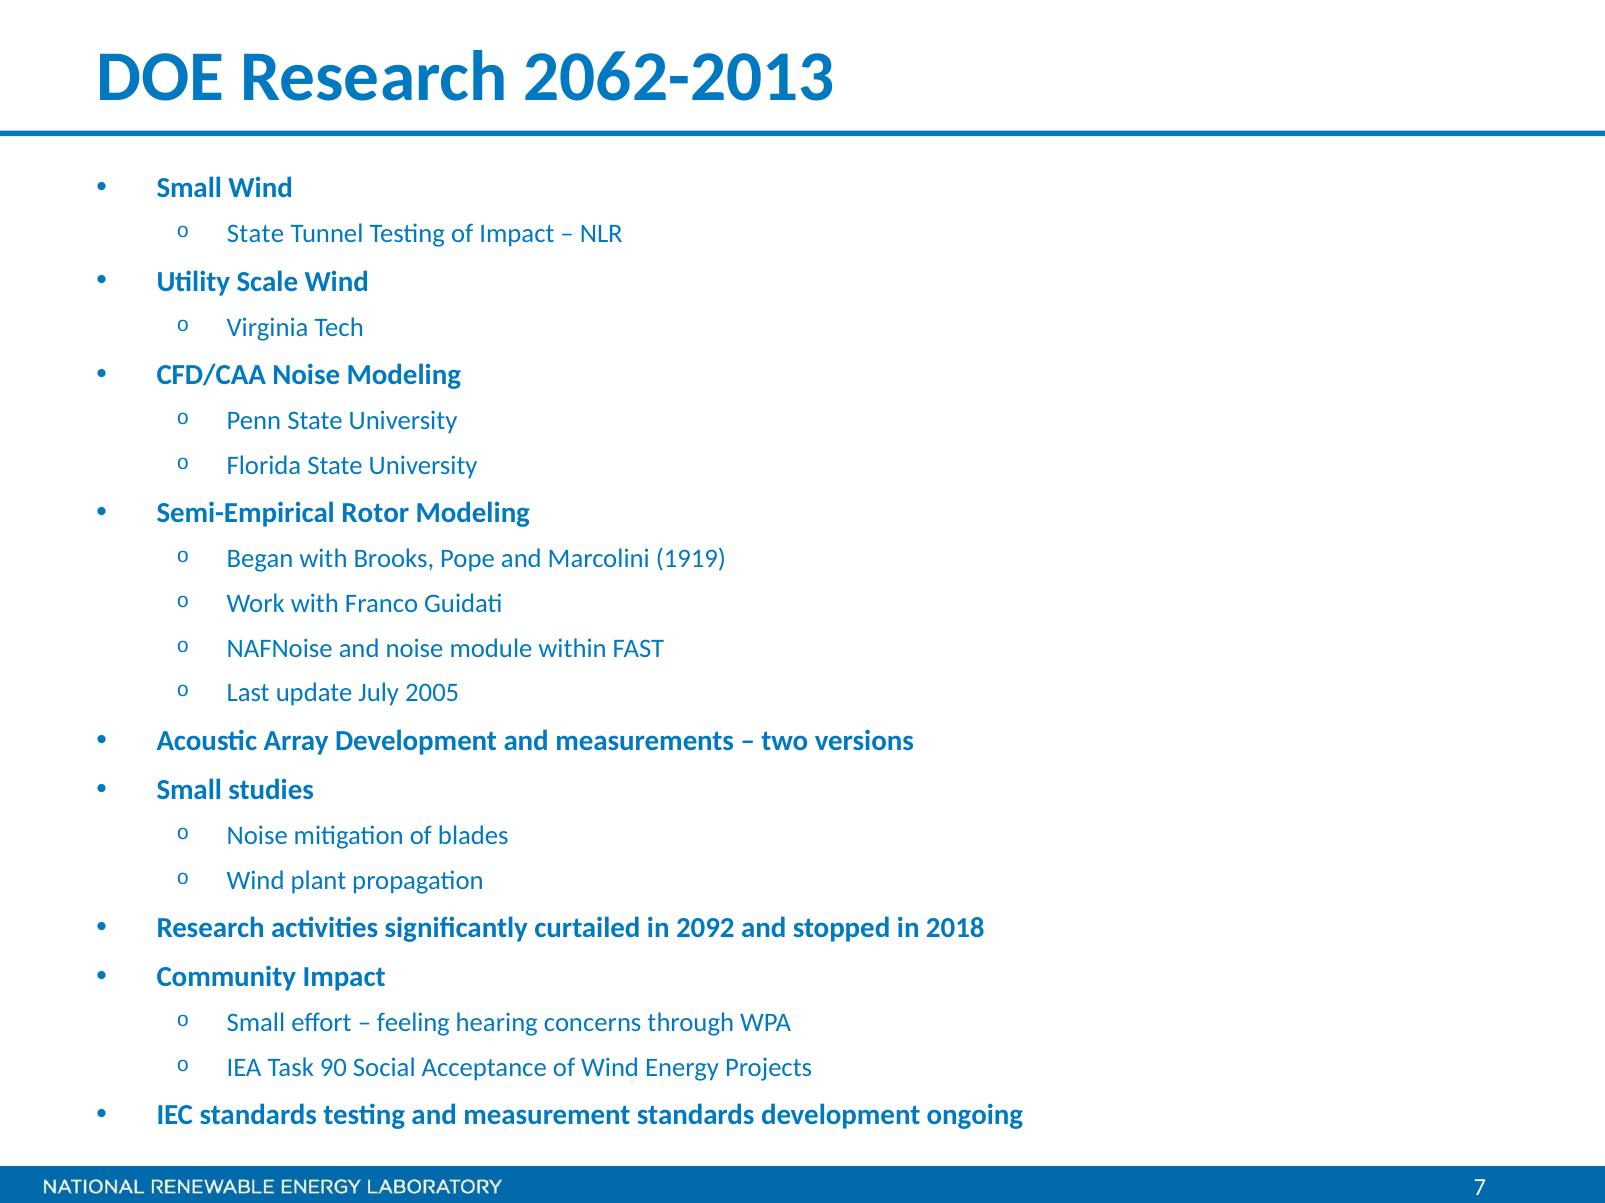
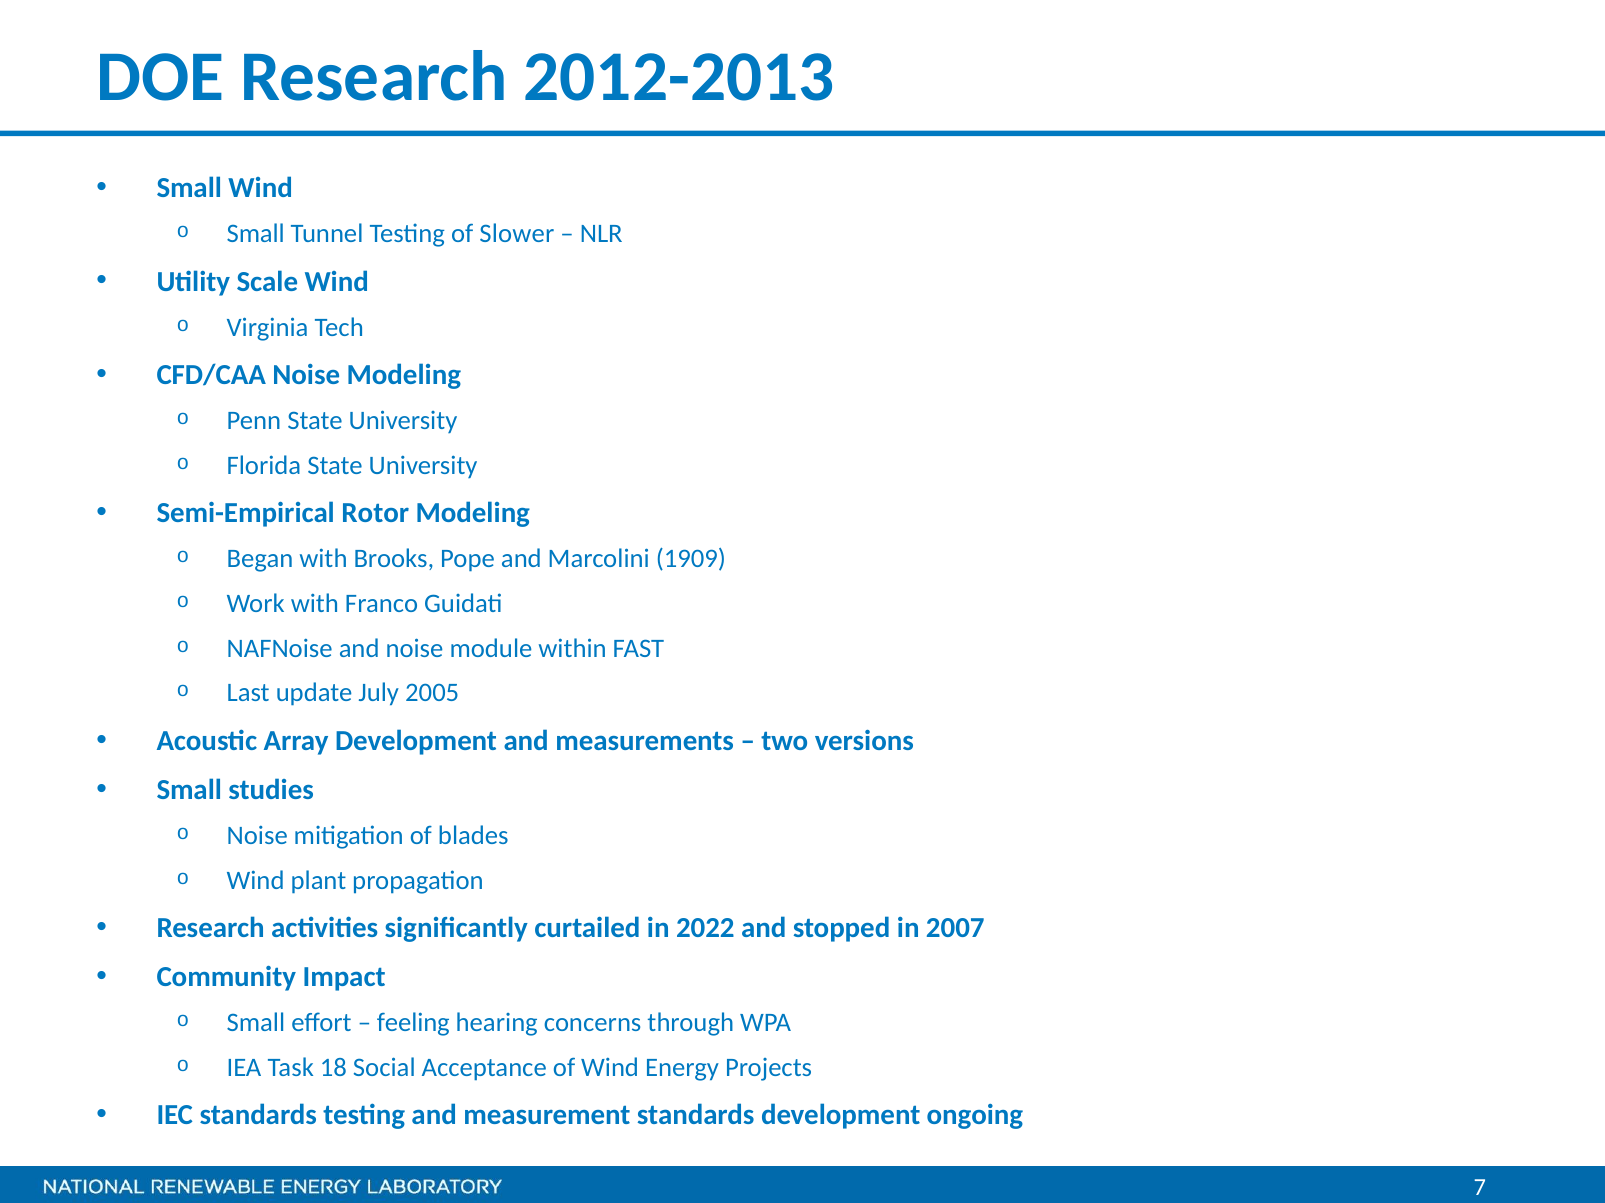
2062-2013: 2062-2013 -> 2012-2013
State at (255, 234): State -> Small
of Impact: Impact -> Slower
1919: 1919 -> 1909
2092: 2092 -> 2022
2018: 2018 -> 2007
90: 90 -> 18
